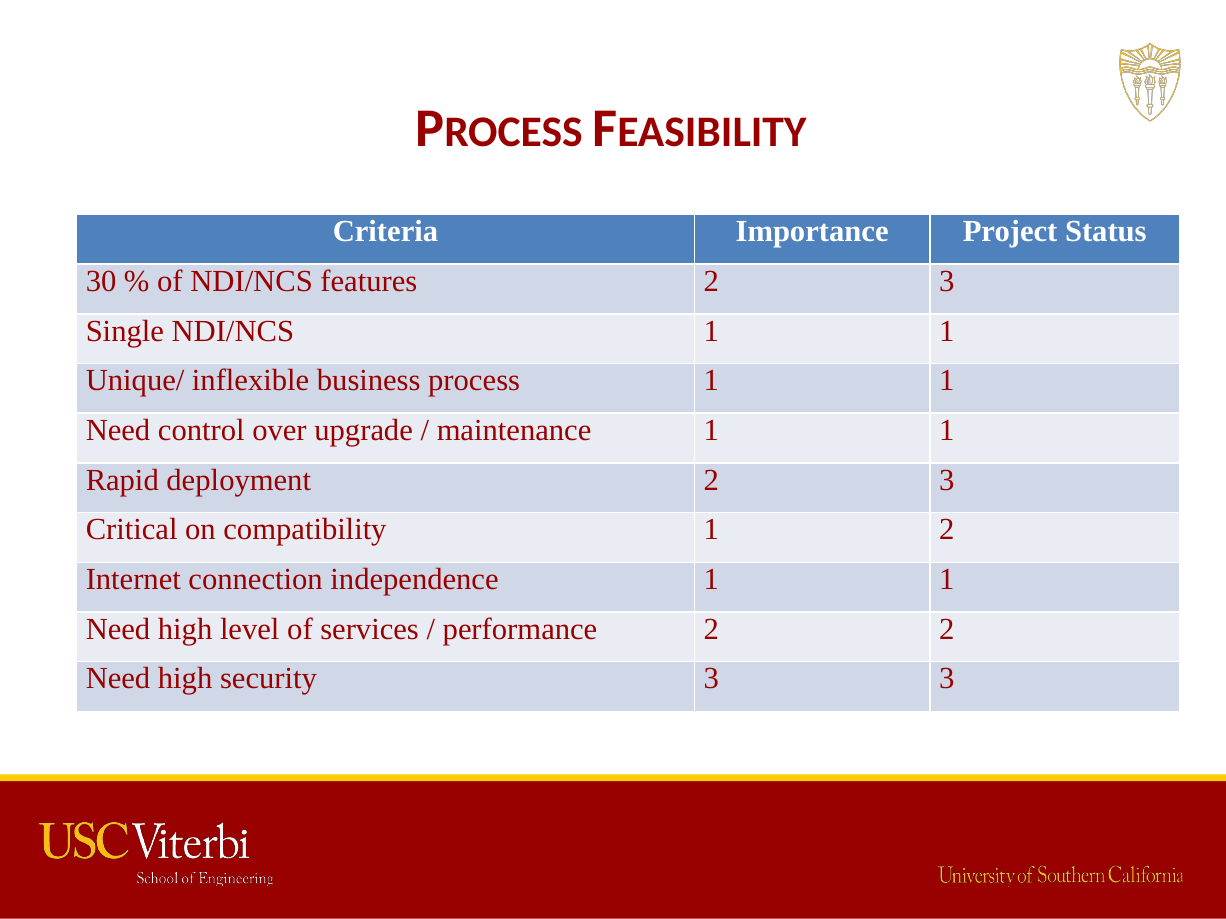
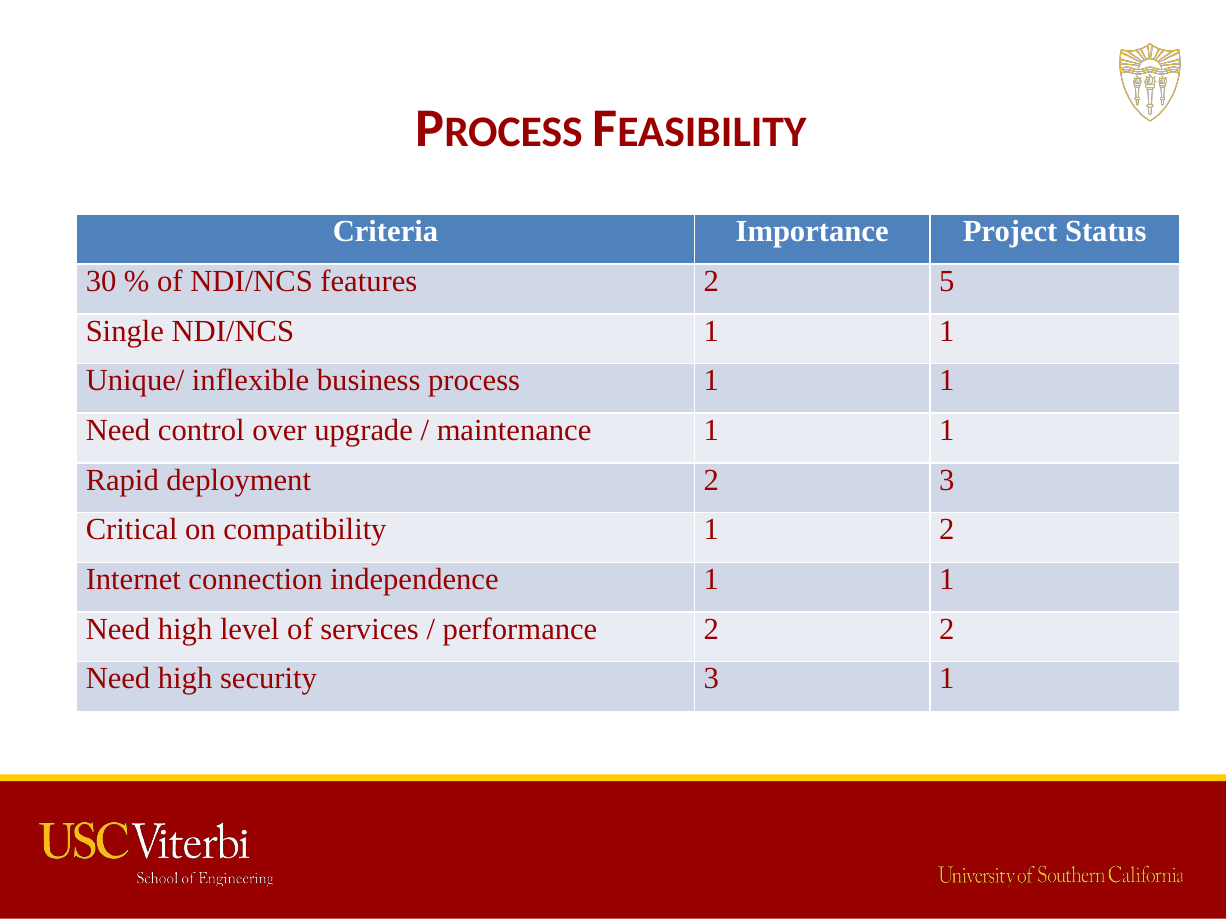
features 2 3: 3 -> 5
3 3: 3 -> 1
